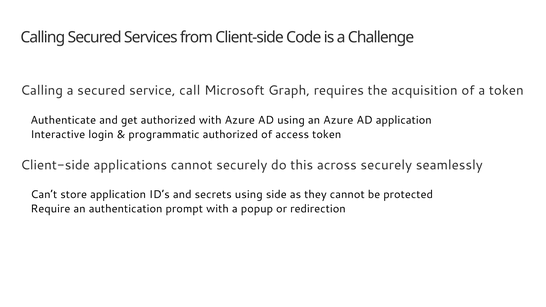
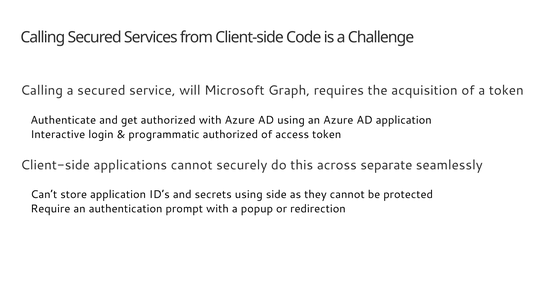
call: call -> will
across securely: securely -> separate
